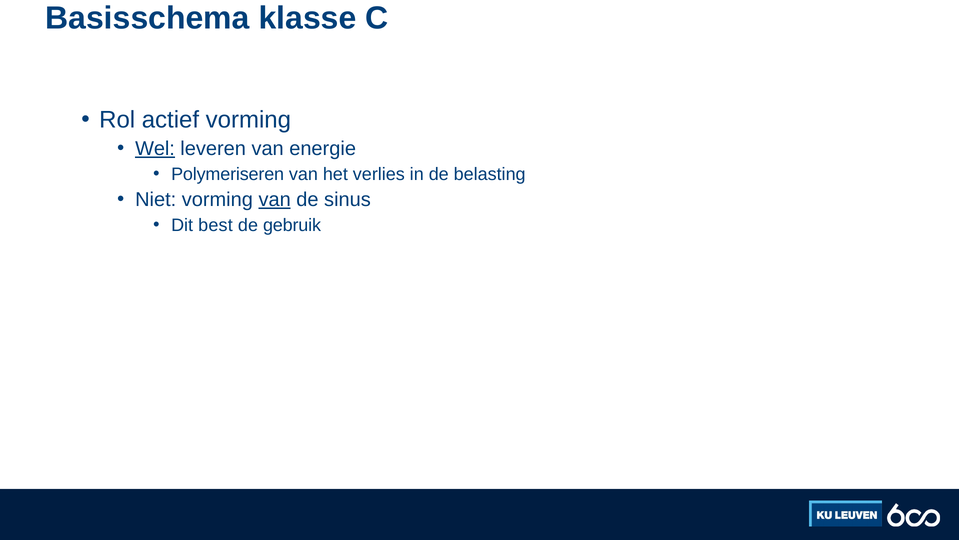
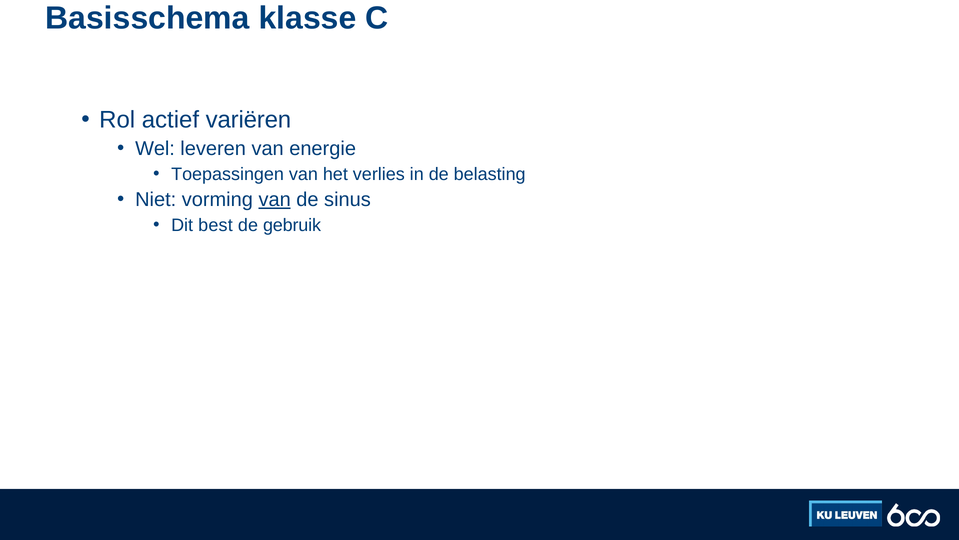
actief vorming: vorming -> variëren
Wel underline: present -> none
Polymeriseren: Polymeriseren -> Toepassingen
